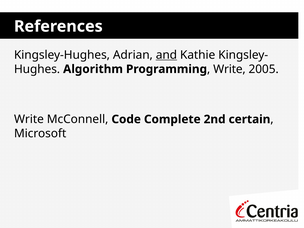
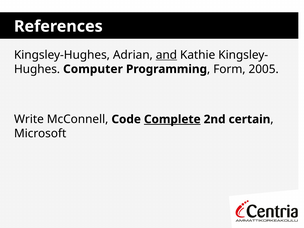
Algorithm: Algorithm -> Computer
Write at (229, 69): Write -> Form
Complete underline: none -> present
